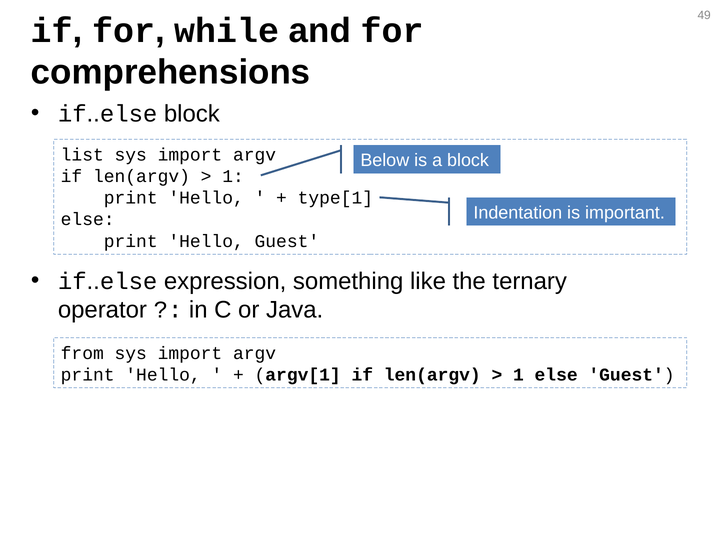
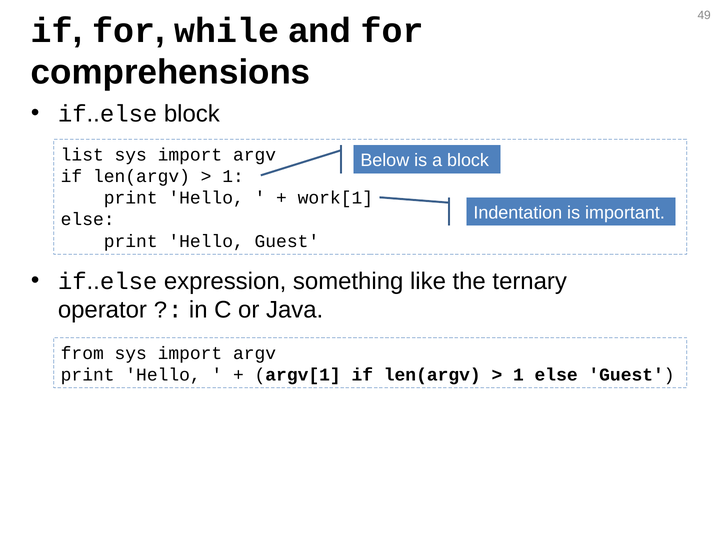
type[1: type[1 -> work[1
